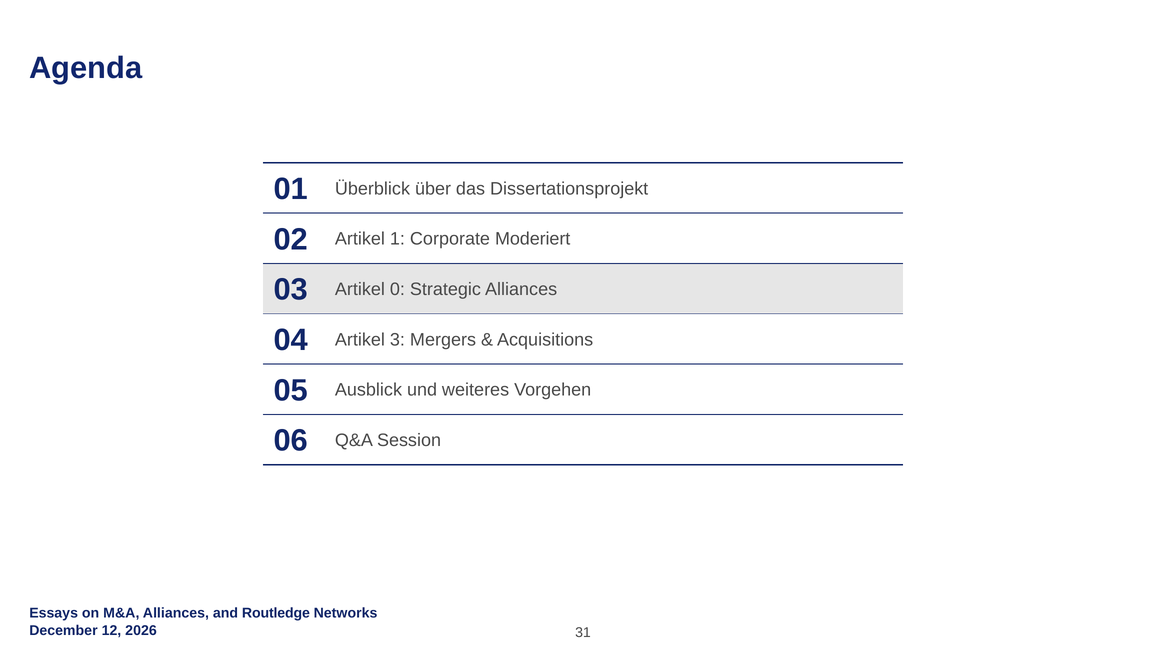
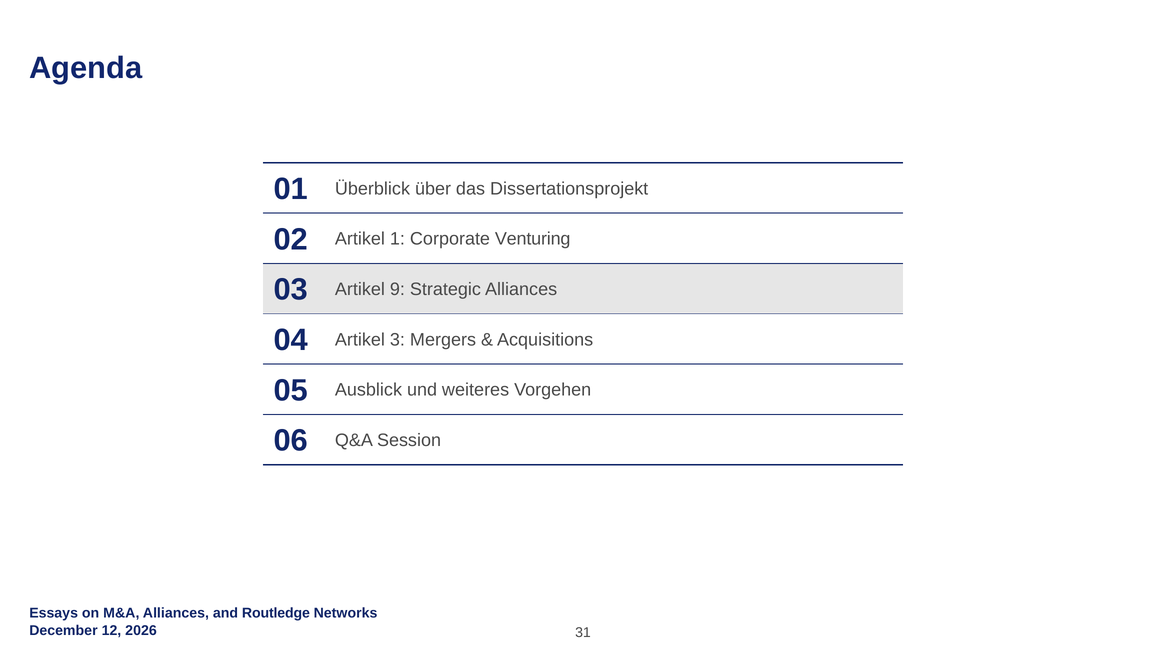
Moderiert: Moderiert -> Venturing
0: 0 -> 9
